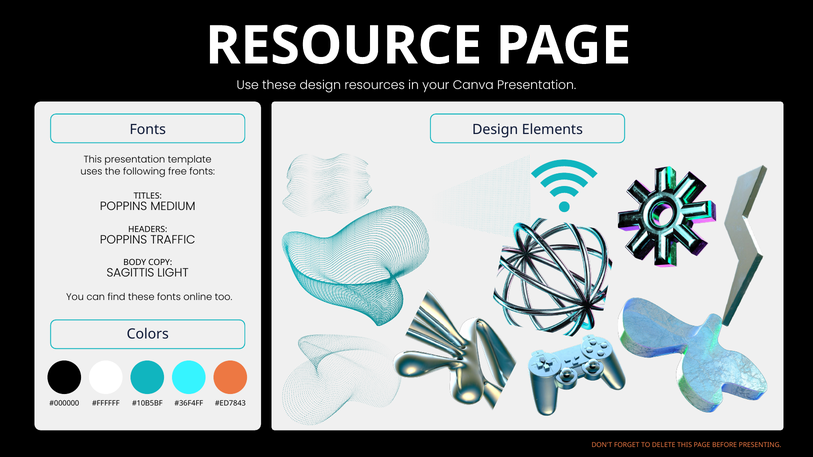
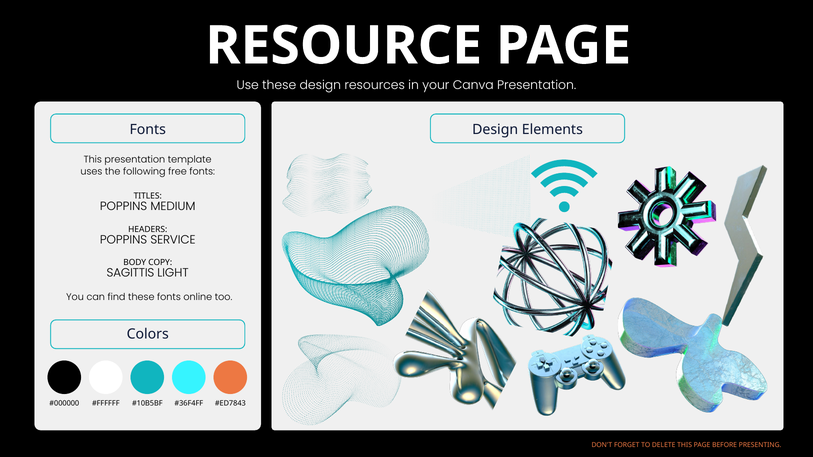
TRAFFIC: TRAFFIC -> SERVICE
